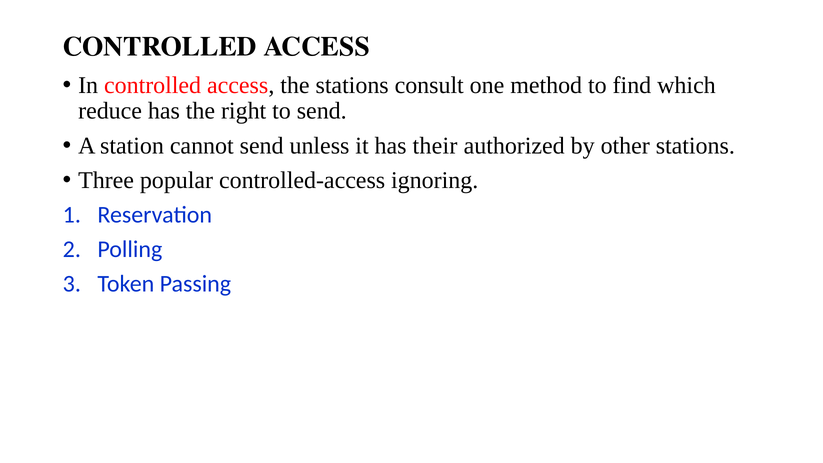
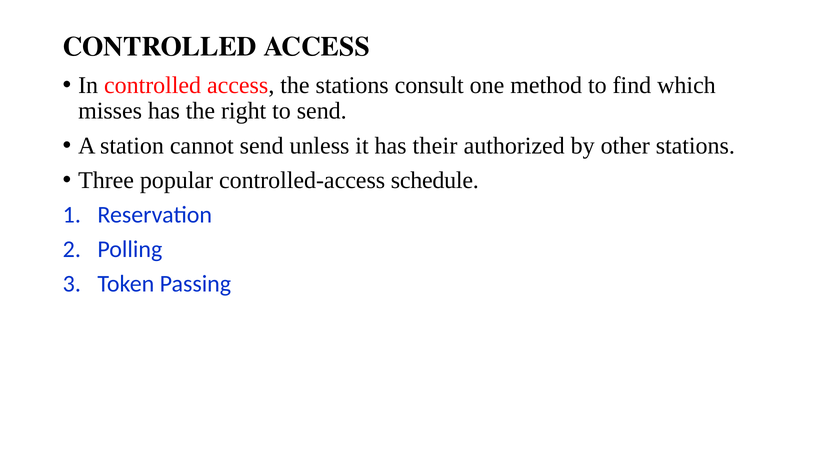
reduce: reduce -> misses
ignoring: ignoring -> schedule
